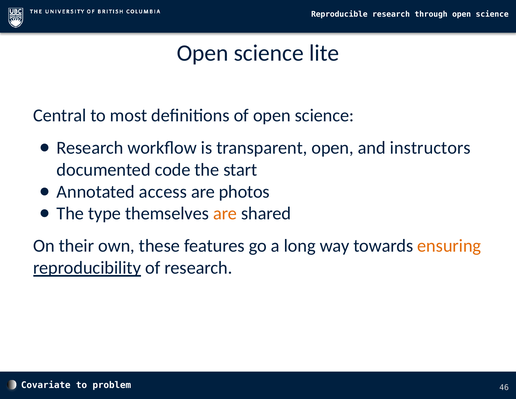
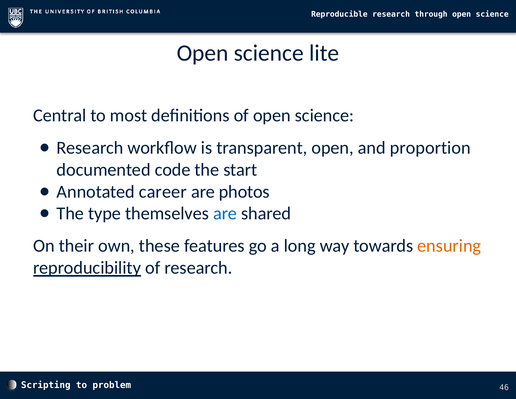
instructors: instructors -> proportion
access: access -> career
are at (225, 213) colour: orange -> blue
Covariate: Covariate -> Scripting
